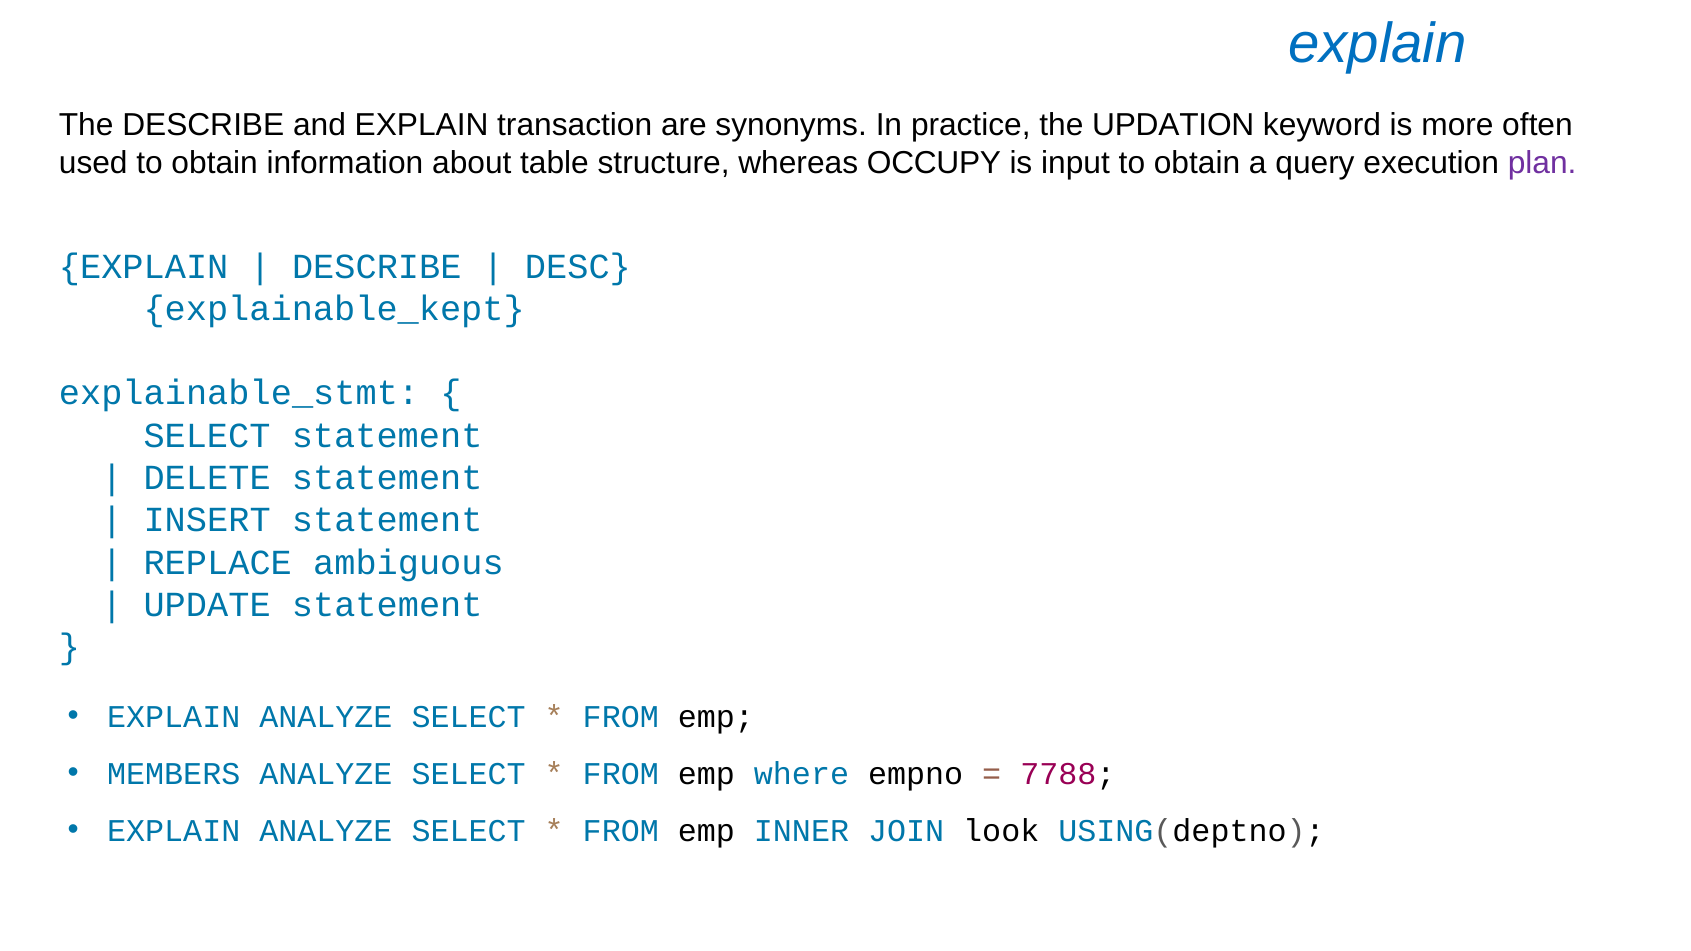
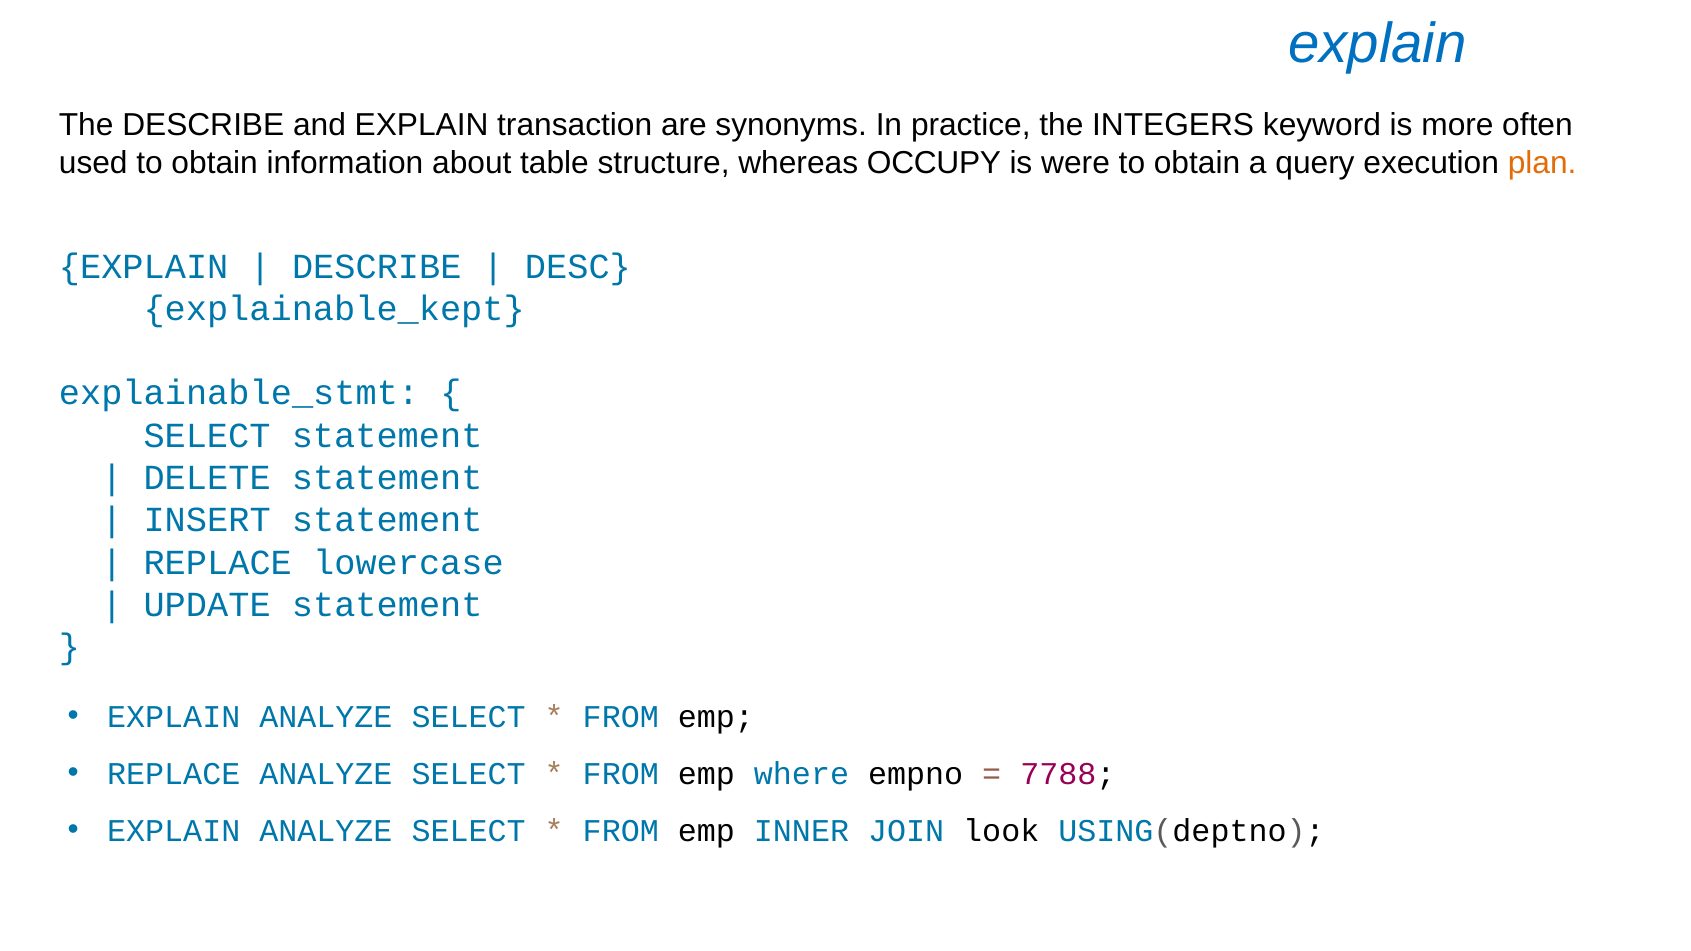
UPDATION: UPDATION -> INTEGERS
input: input -> were
plan colour: purple -> orange
ambiguous: ambiguous -> lowercase
MEMBERS at (174, 774): MEMBERS -> REPLACE
